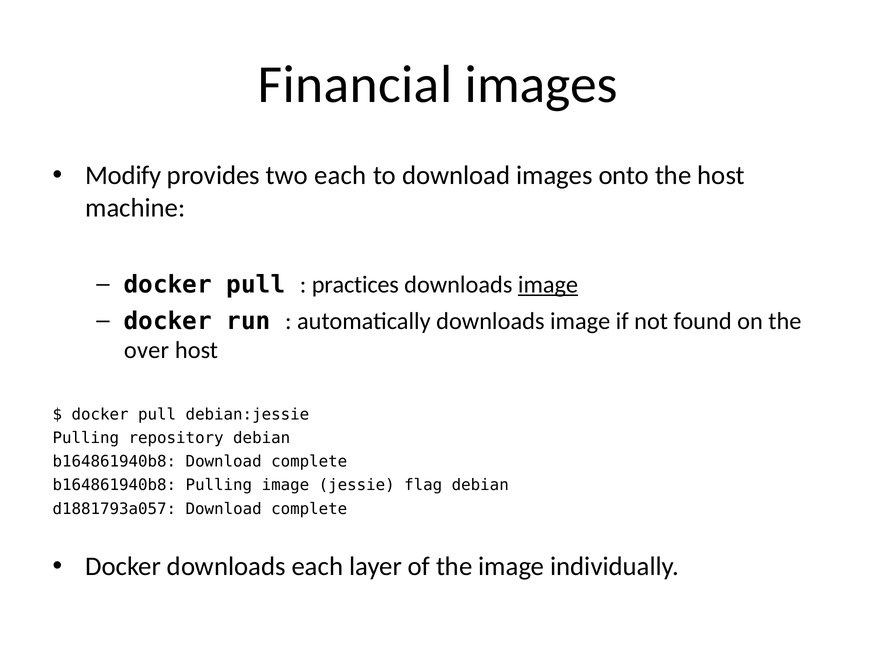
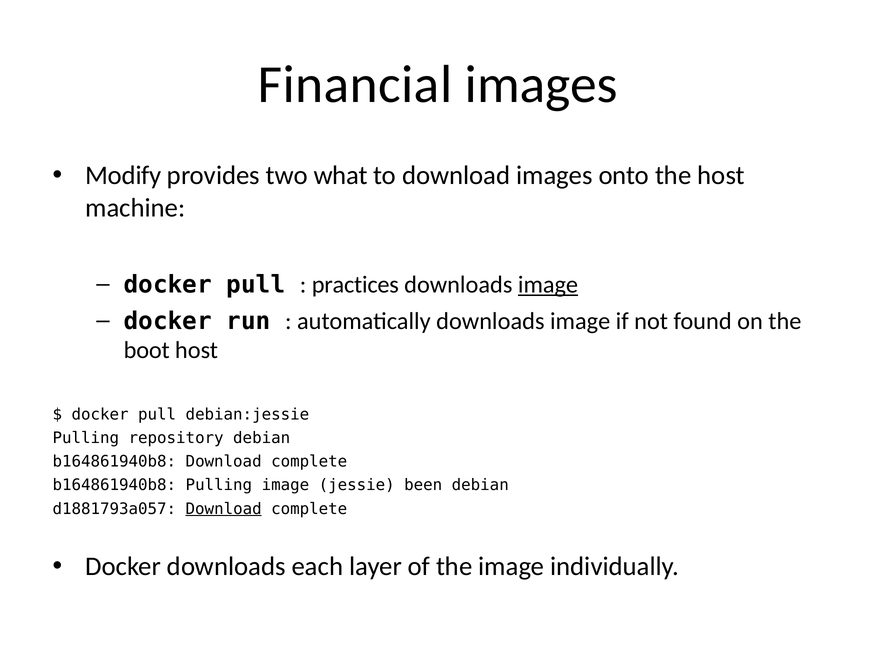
two each: each -> what
over: over -> boot
flag: flag -> been
Download at (224, 509) underline: none -> present
